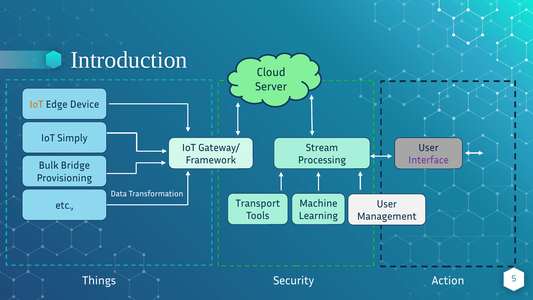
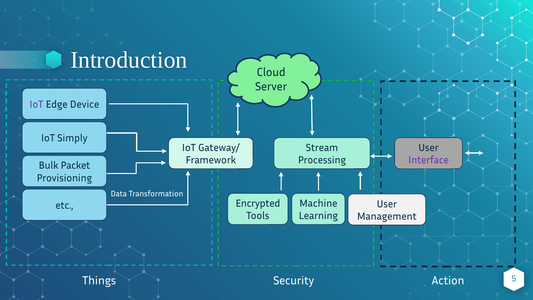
IoT at (36, 104) colour: orange -> purple
Bridge: Bridge -> Packet
Transport: Transport -> Encrypted
